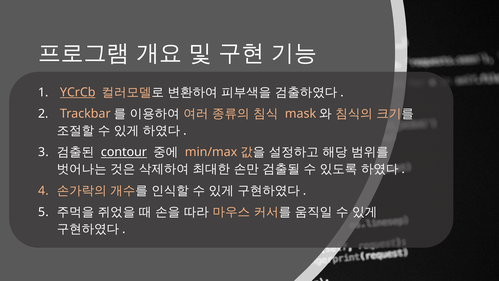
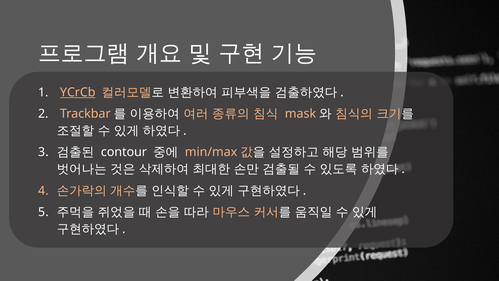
contour underline: present -> none
